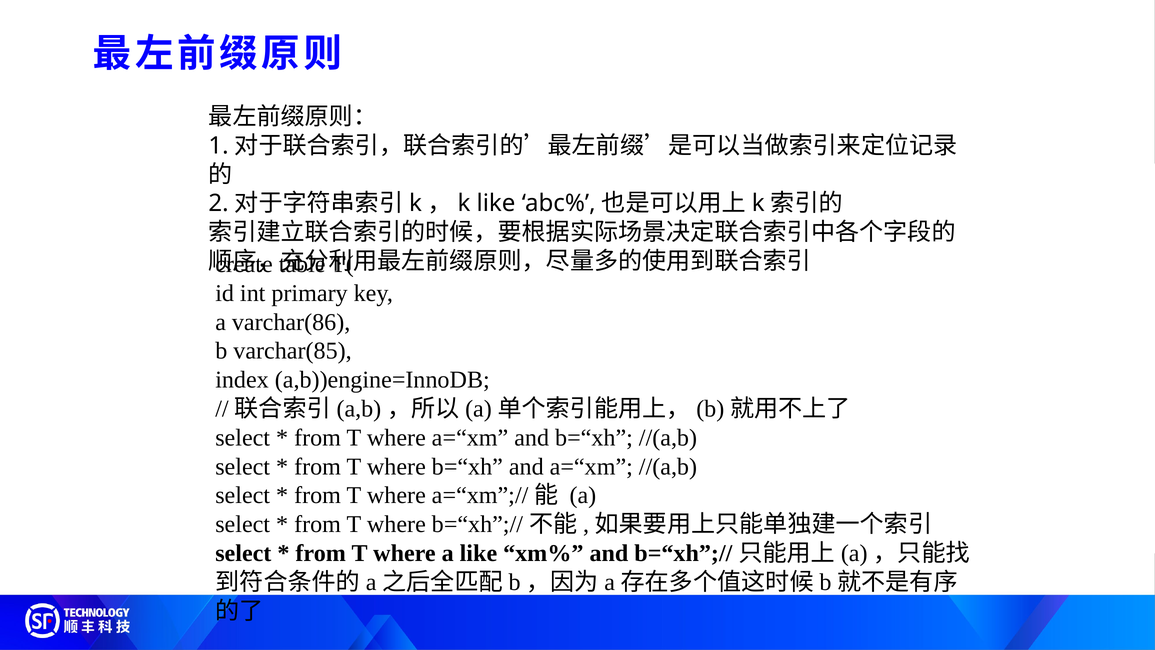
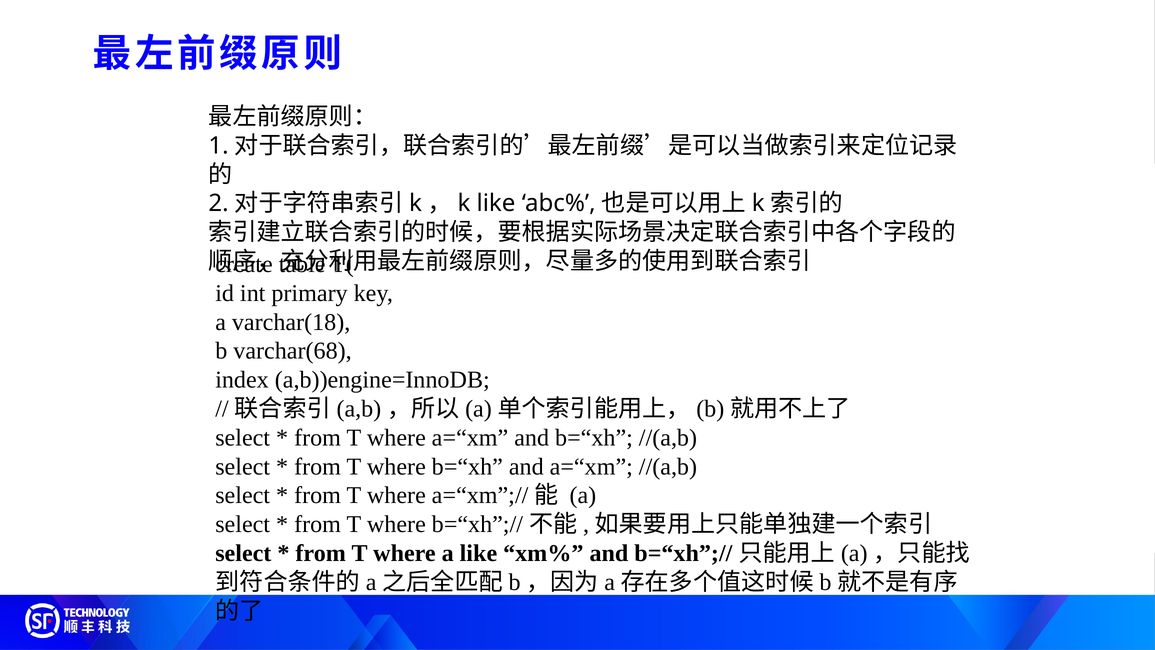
varchar(86: varchar(86 -> varchar(18
varchar(85: varchar(85 -> varchar(68
